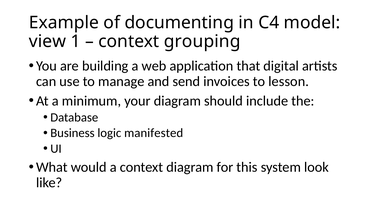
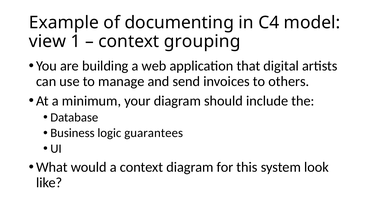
lesson: lesson -> others
manifested: manifested -> guarantees
